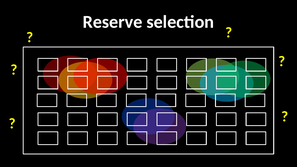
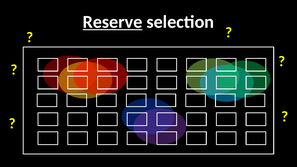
Reserve underline: none -> present
